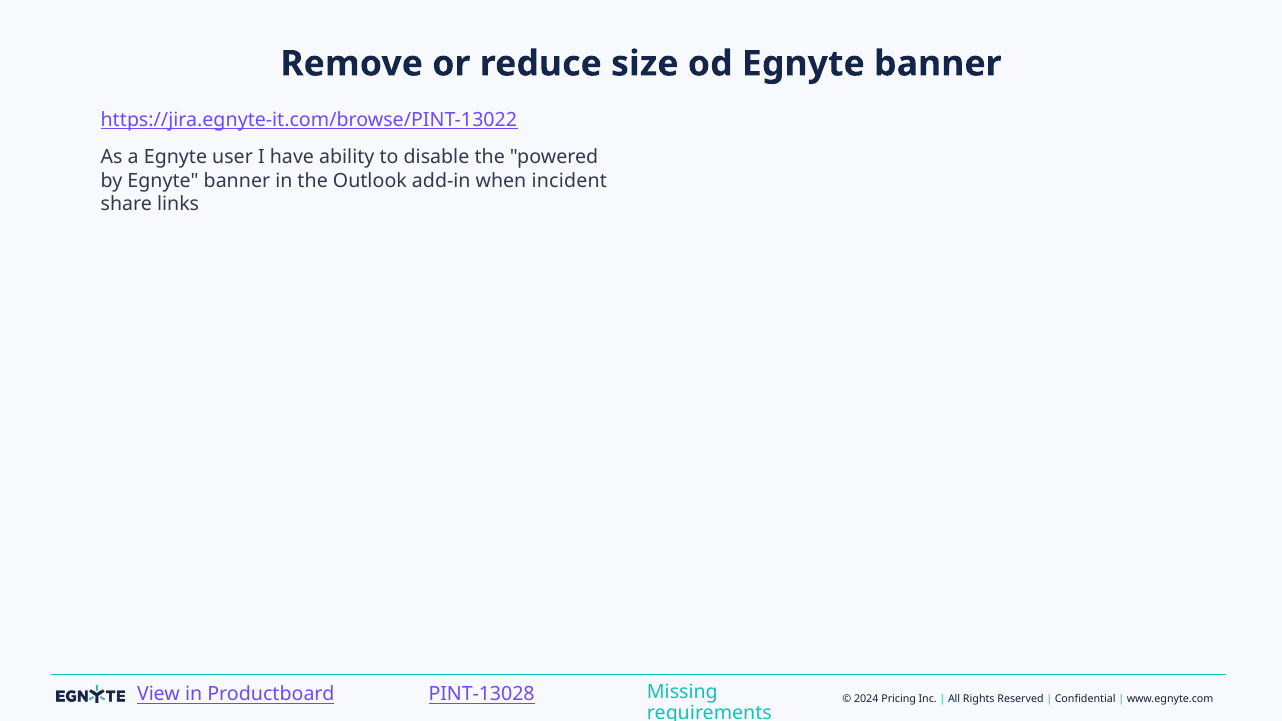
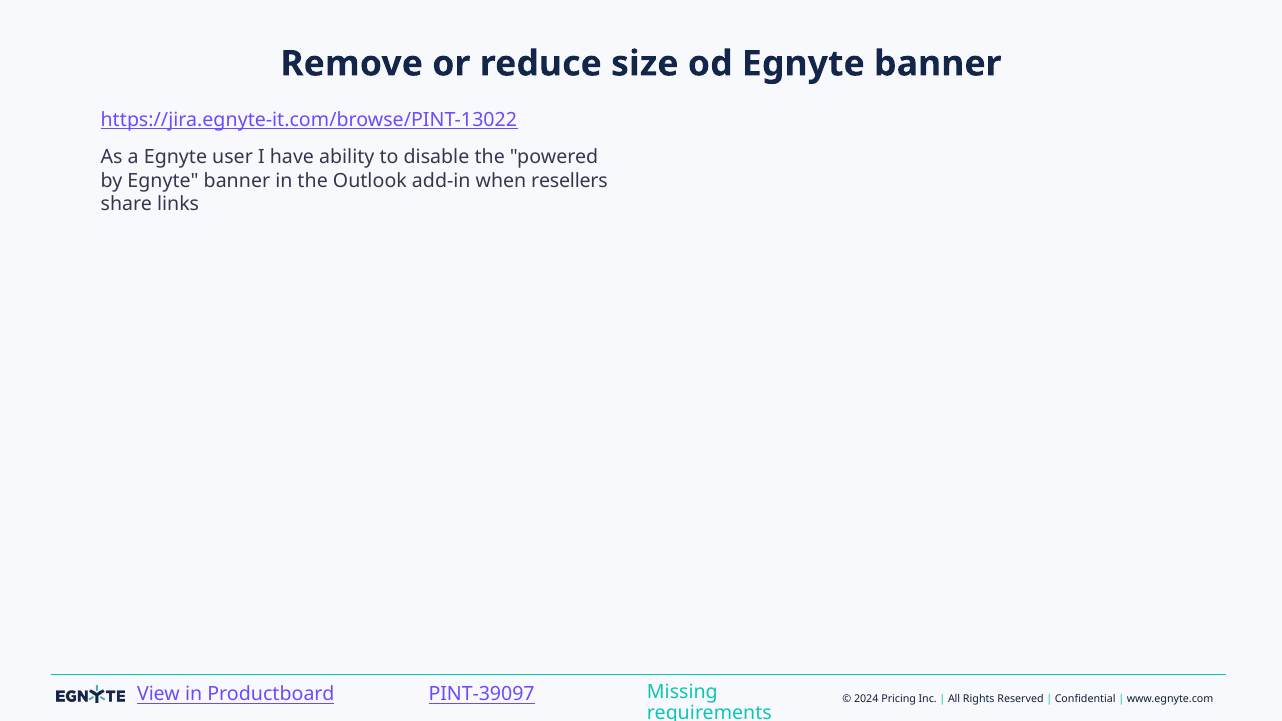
incident: incident -> resellers
PINT-13028: PINT-13028 -> PINT-39097
